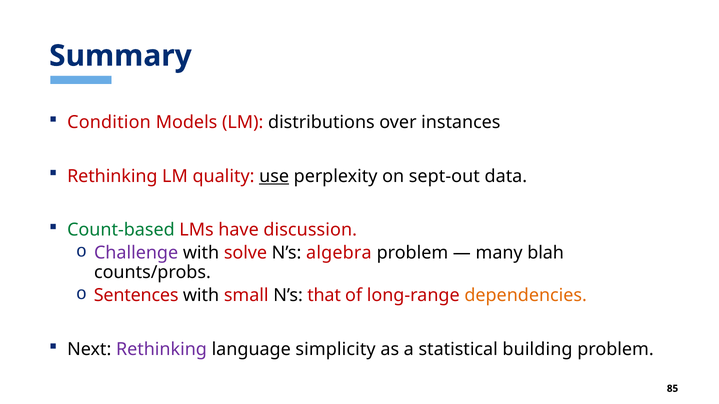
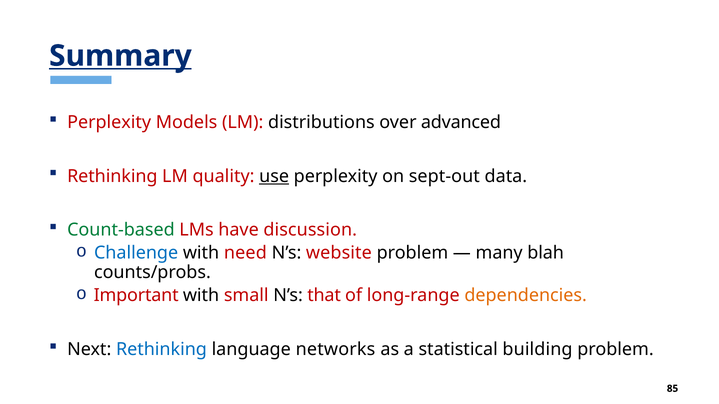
Summary underline: none -> present
Condition at (109, 122): Condition -> Perplexity
instances: instances -> advanced
Challenge colour: purple -> blue
solve: solve -> need
algebra: algebra -> website
Sentences: Sentences -> Important
Rethinking at (161, 350) colour: purple -> blue
simplicity: simplicity -> networks
